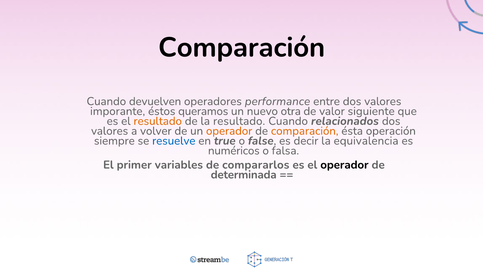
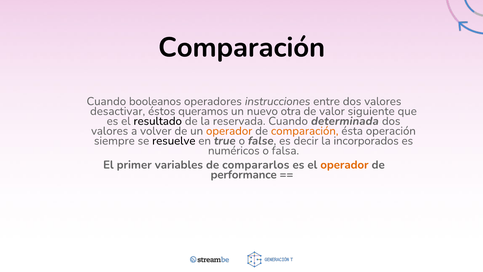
devuelven: devuelven -> booleanos
performance: performance -> instrucciones
imporante: imporante -> desactivar
resultado at (158, 121) colour: orange -> black
la resultado: resultado -> reservada
relacionados: relacionados -> determinada
resuelve colour: blue -> black
equivalencia: equivalencia -> incorporados
operador at (344, 165) colour: black -> orange
determinada: determinada -> performance
